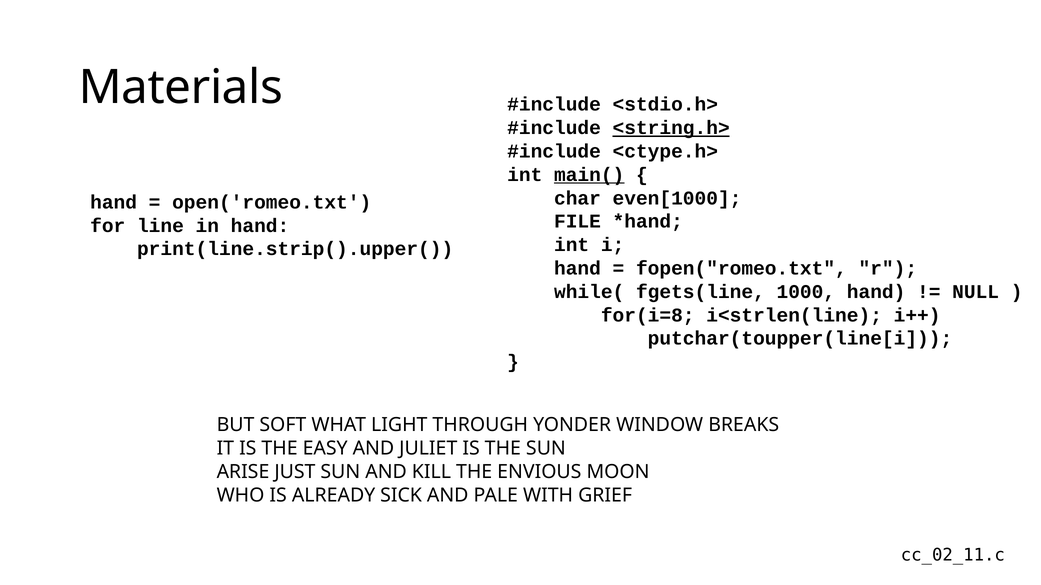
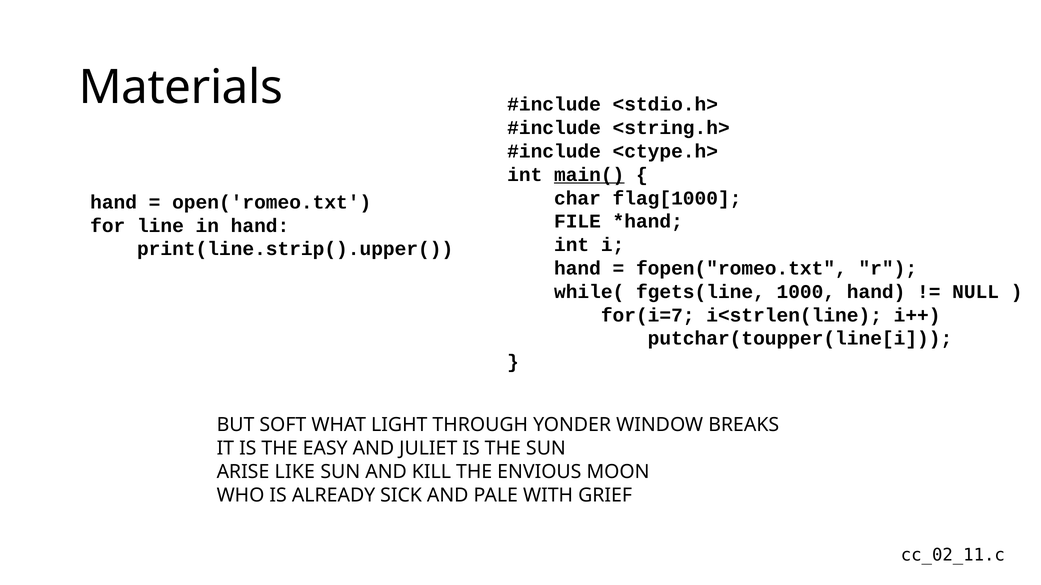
<string.h> underline: present -> none
even[1000: even[1000 -> flag[1000
for(i=8: for(i=8 -> for(i=7
JUST: JUST -> LIKE
